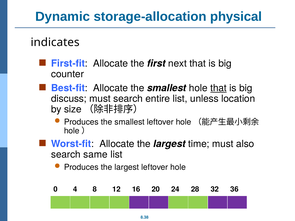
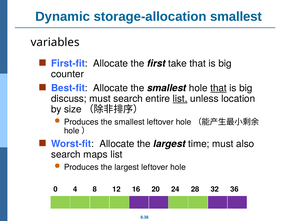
storage-allocation physical: physical -> smallest
indicates: indicates -> variables
next: next -> take
list at (180, 99) underline: none -> present
same: same -> maps
